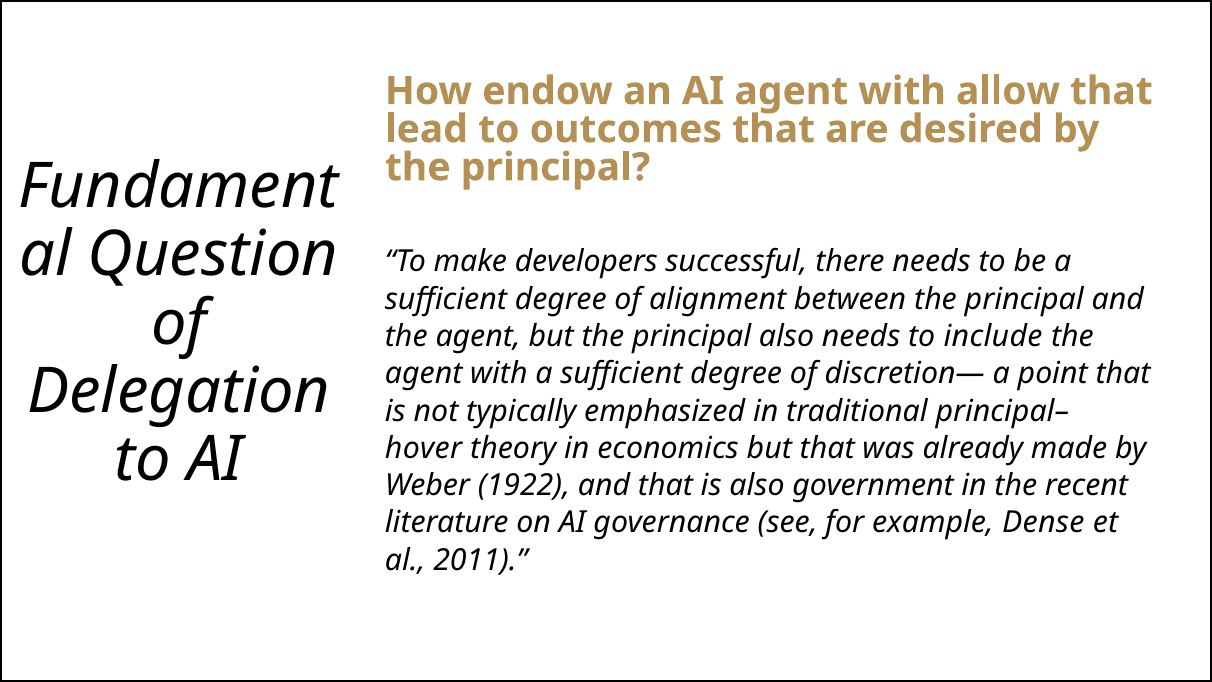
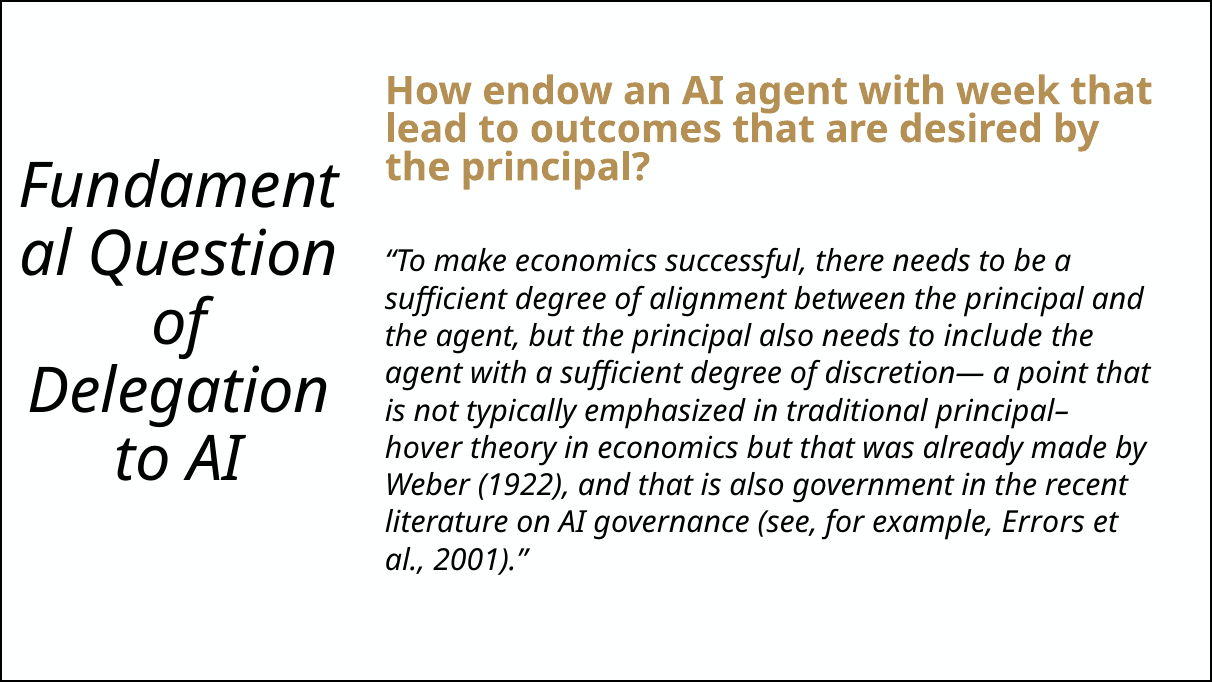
allow: allow -> week
make developers: developers -> economics
Dense: Dense -> Errors
2011: 2011 -> 2001
